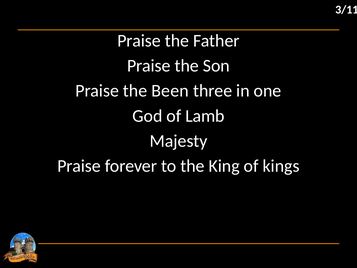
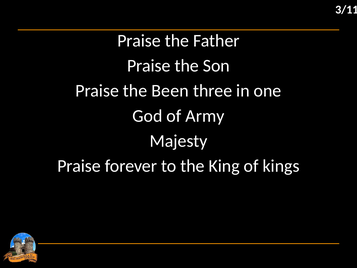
Lamb: Lamb -> Army
